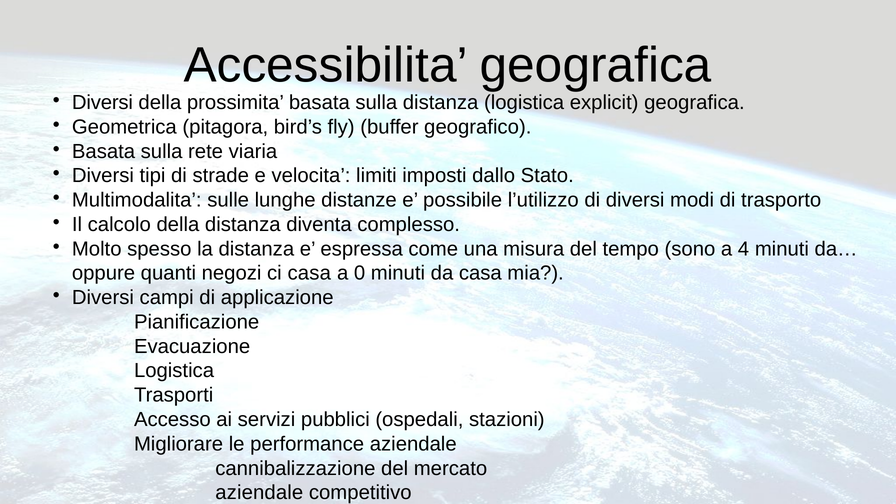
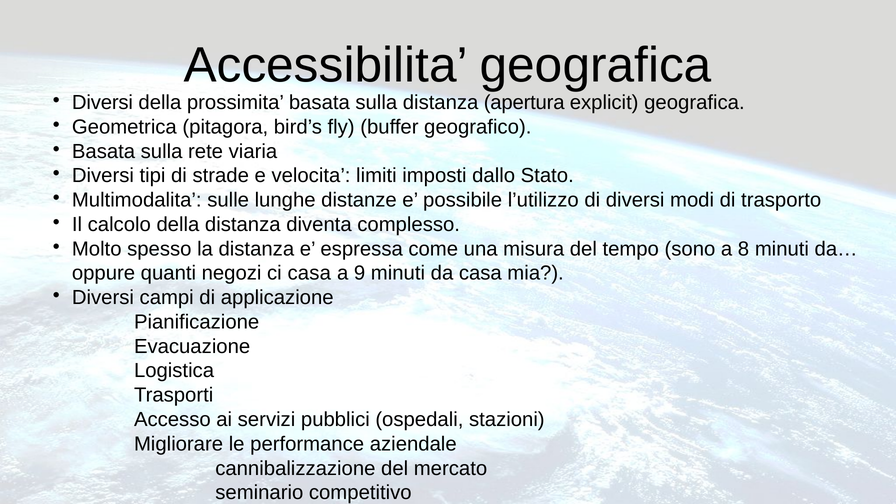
distanza logistica: logistica -> apertura
4: 4 -> 8
0: 0 -> 9
aziendale at (259, 493): aziendale -> seminario
